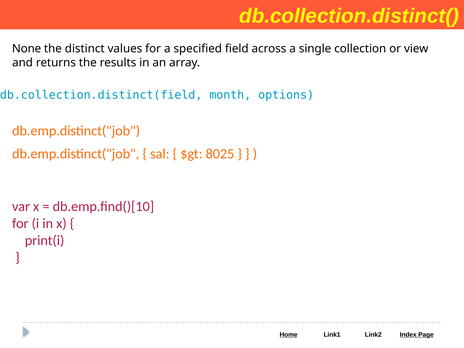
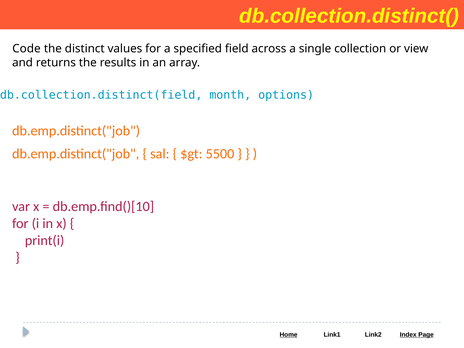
None: None -> Code
8025: 8025 -> 5500
